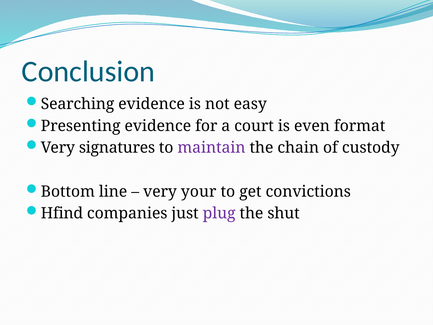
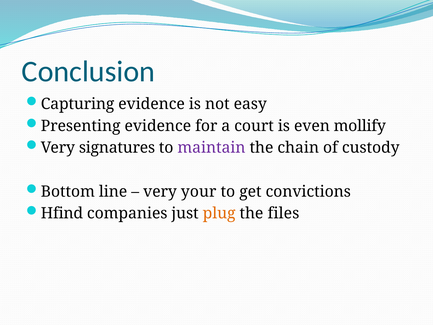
Searching: Searching -> Capturing
format: format -> mollify
plug colour: purple -> orange
shut: shut -> files
